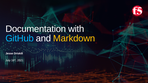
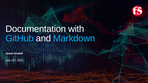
Markdown colour: yellow -> light blue
